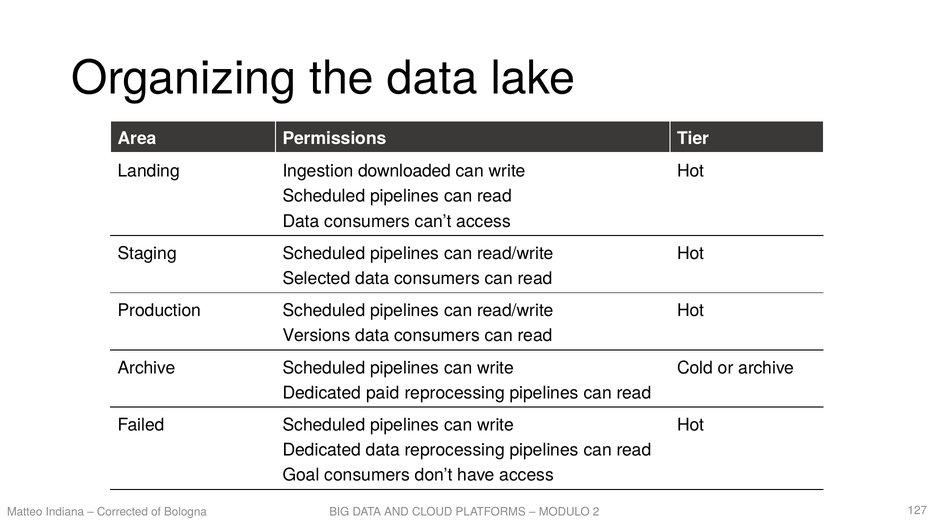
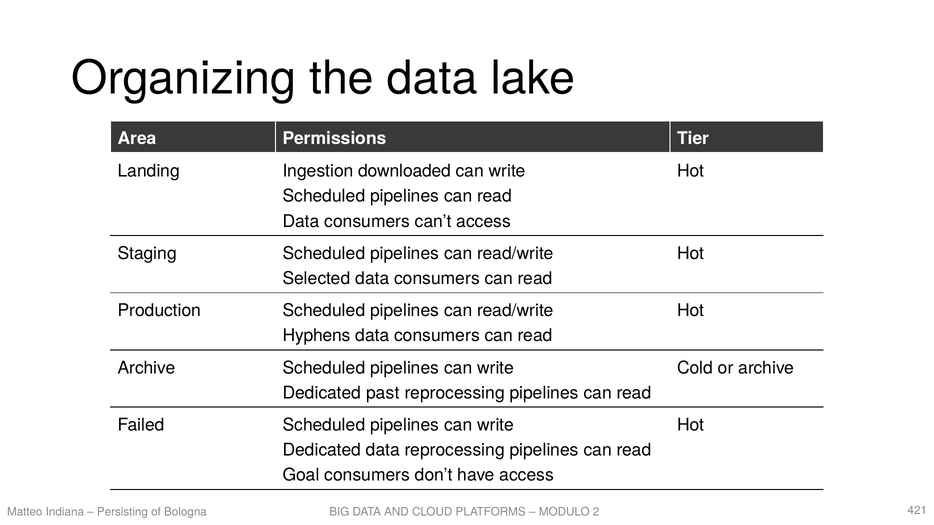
Versions: Versions -> Hyphens
paid: paid -> past
Corrected: Corrected -> Persisting
127: 127 -> 421
